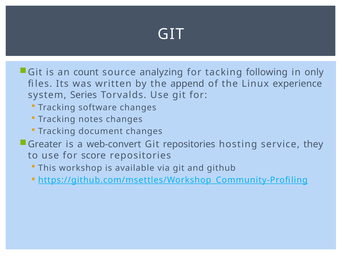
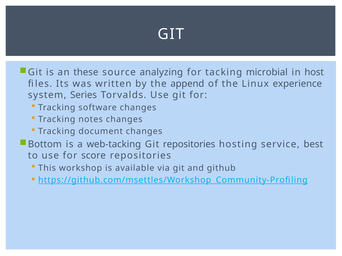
count: count -> these
following: following -> microbial
only: only -> host
Greater: Greater -> Bottom
web-convert: web-convert -> web-tacking
they: they -> best
